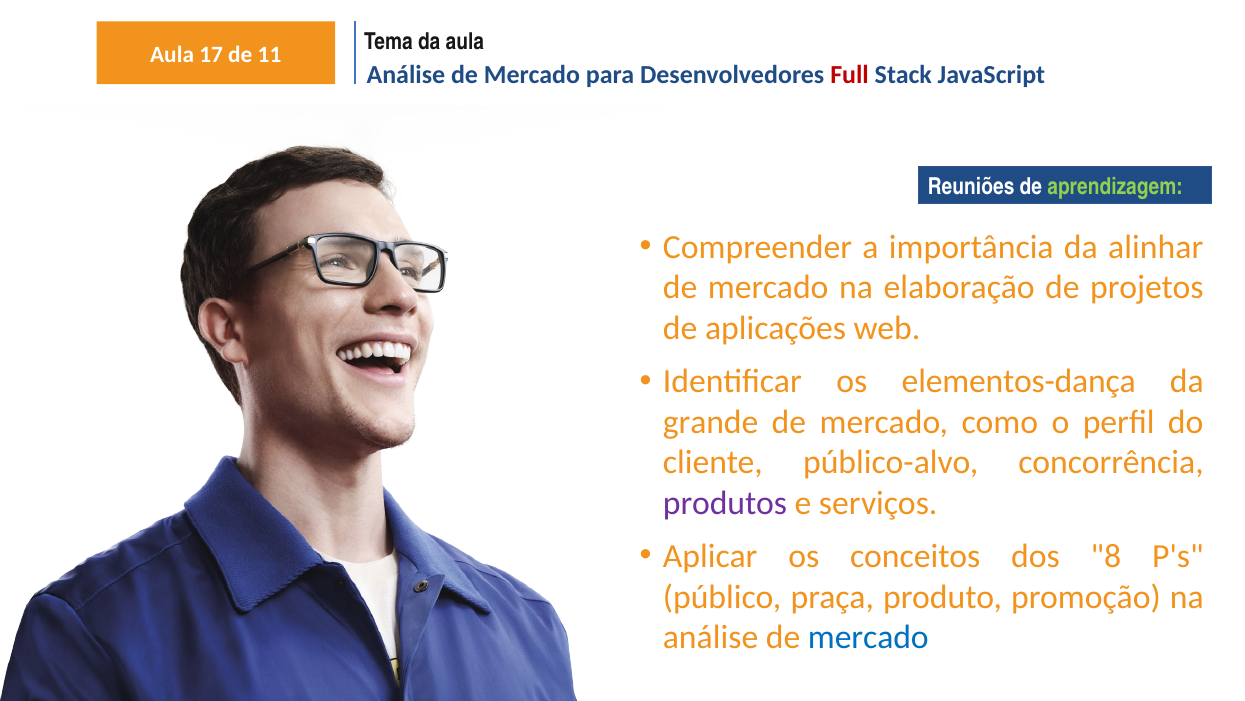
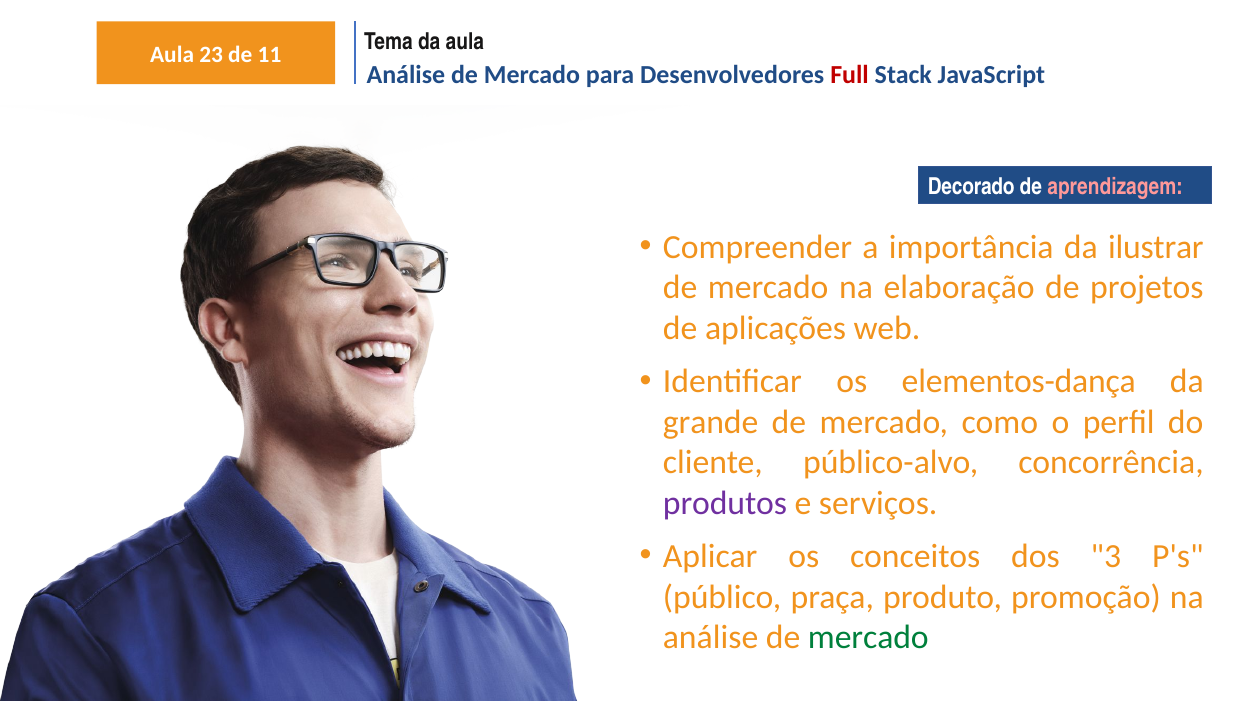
17: 17 -> 23
Reuniões: Reuniões -> Decorado
aprendizagem colour: light green -> pink
alinhar: alinhar -> ilustrar
8: 8 -> 3
mercado at (868, 637) colour: blue -> green
